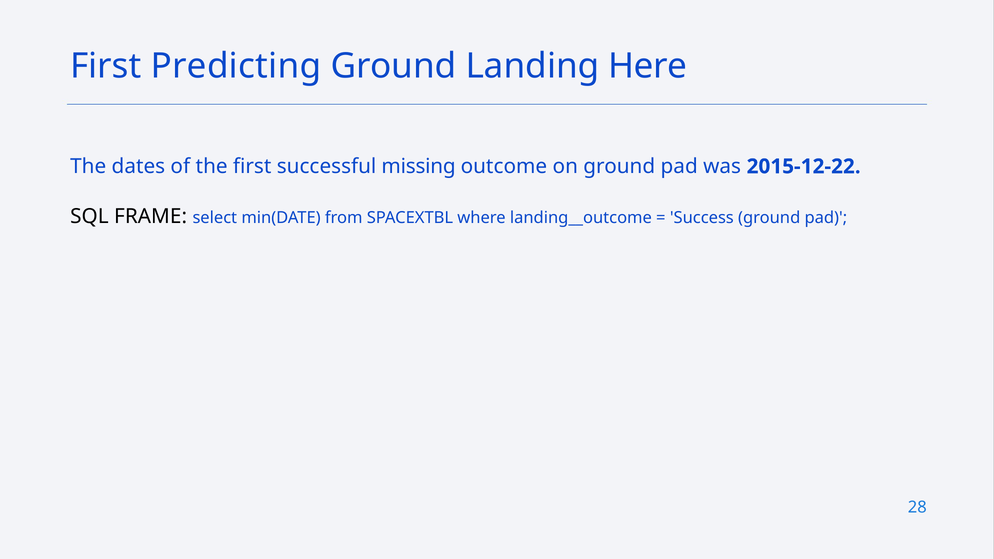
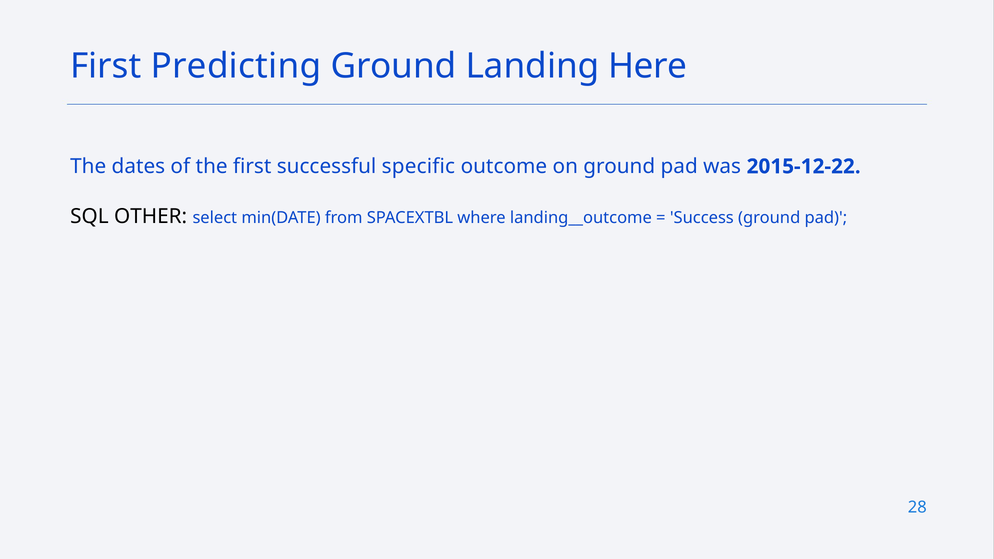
missing: missing -> specific
FRAME: FRAME -> OTHER
